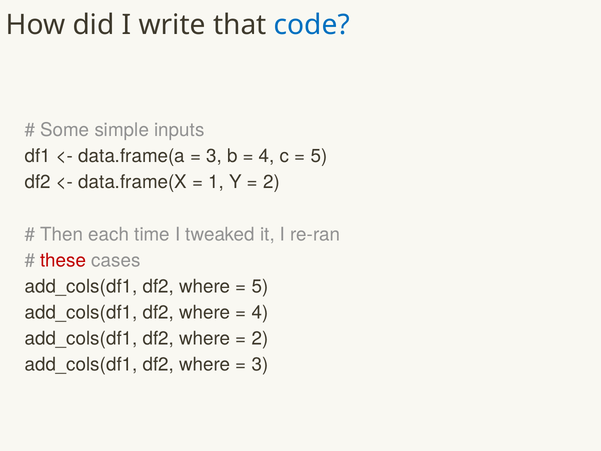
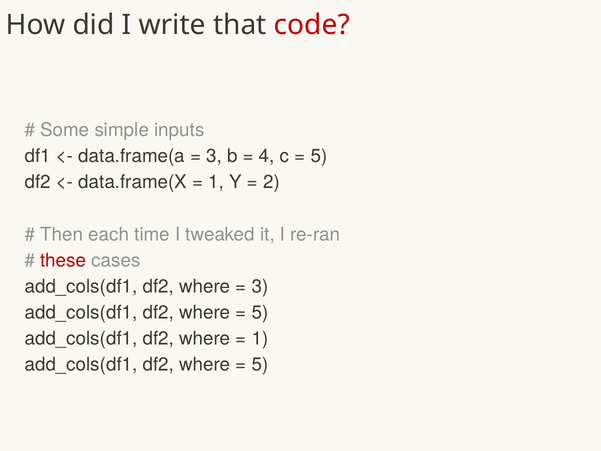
code colour: blue -> red
5 at (260, 286): 5 -> 3
4 at (260, 312): 4 -> 5
2 at (260, 338): 2 -> 1
3 at (260, 365): 3 -> 5
